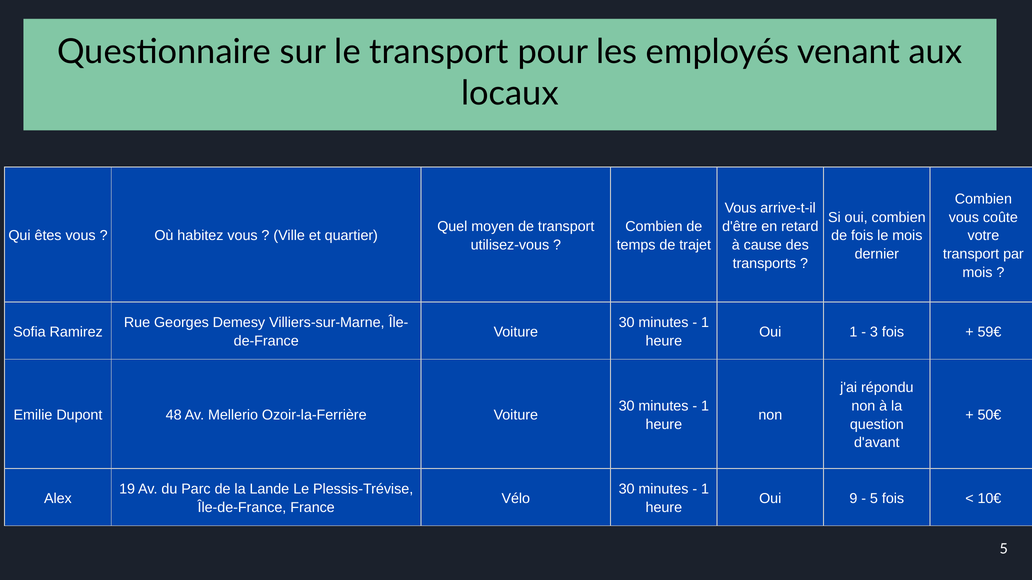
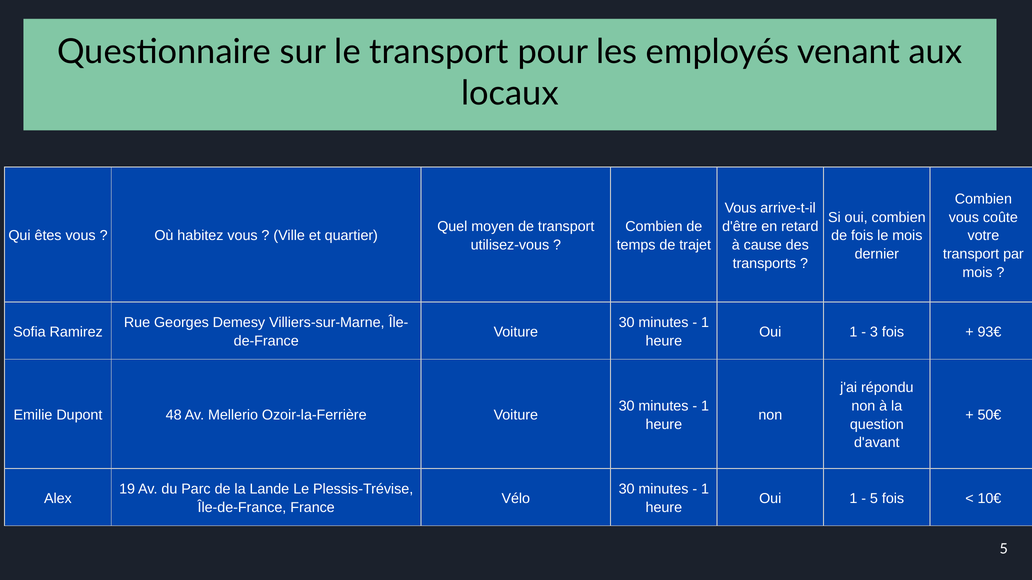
59€: 59€ -> 93€
9 at (853, 499): 9 -> 1
